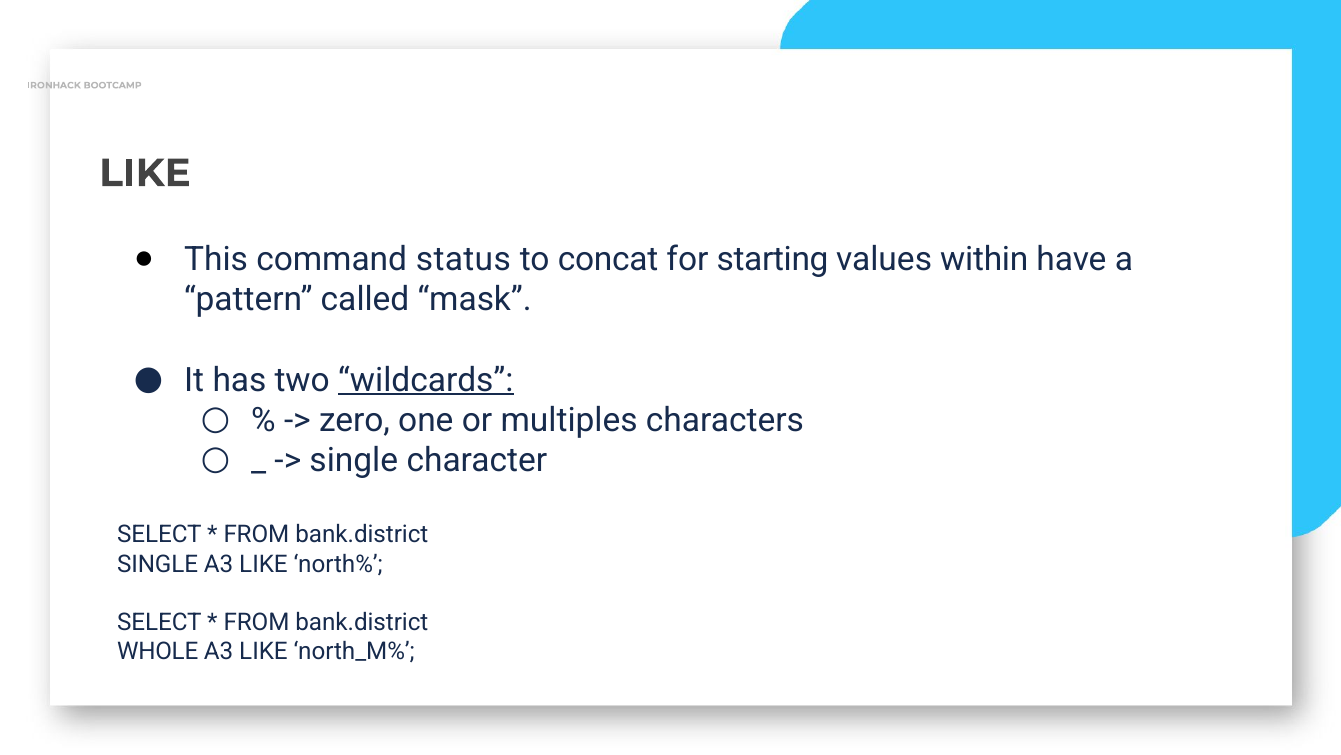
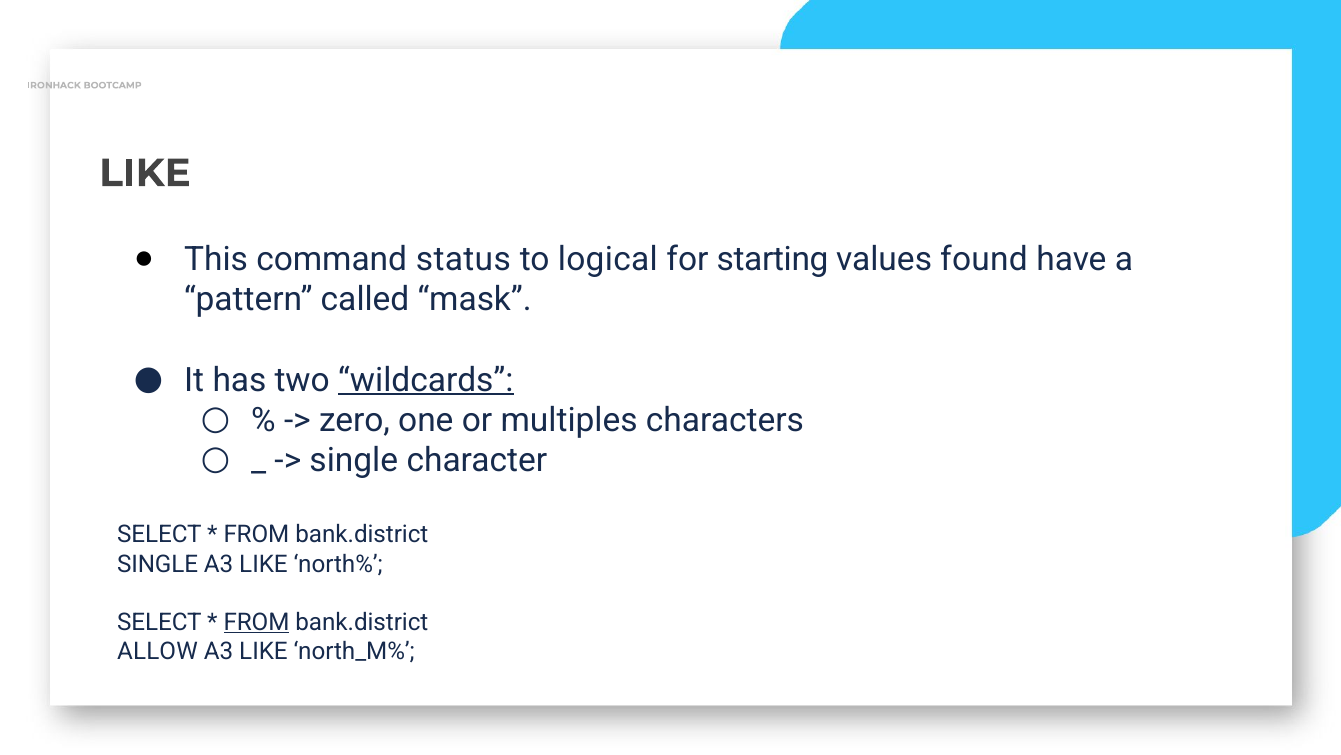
concat: concat -> logical
within: within -> found
FROM at (256, 622) underline: none -> present
WHOLE: WHOLE -> ALLOW
